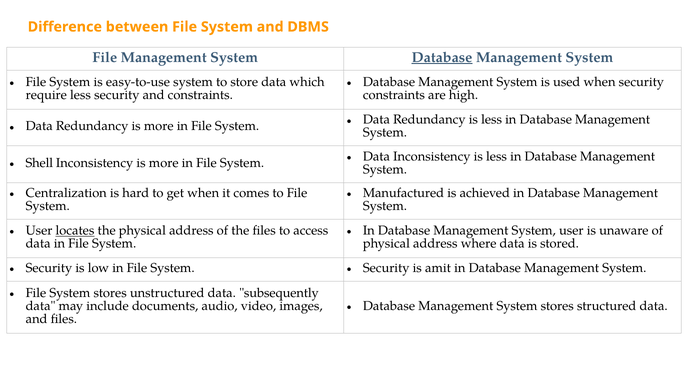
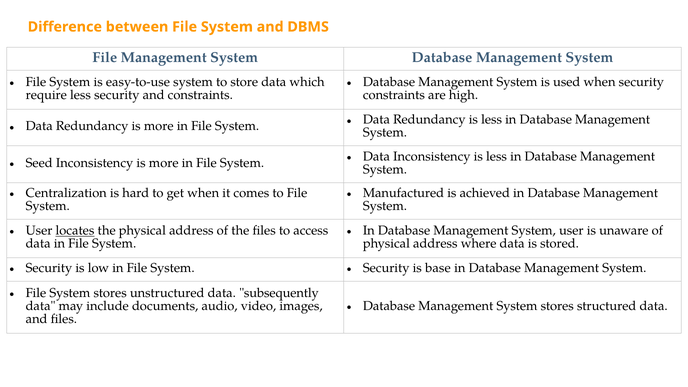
Database at (442, 57) underline: present -> none
Shell: Shell -> Seed
amit: amit -> base
